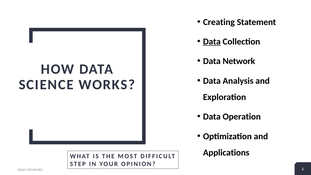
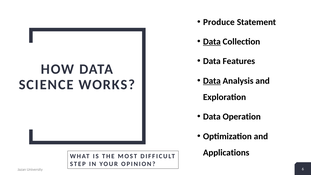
Creating: Creating -> Produce
Network: Network -> Features
Data at (212, 81) underline: none -> present
